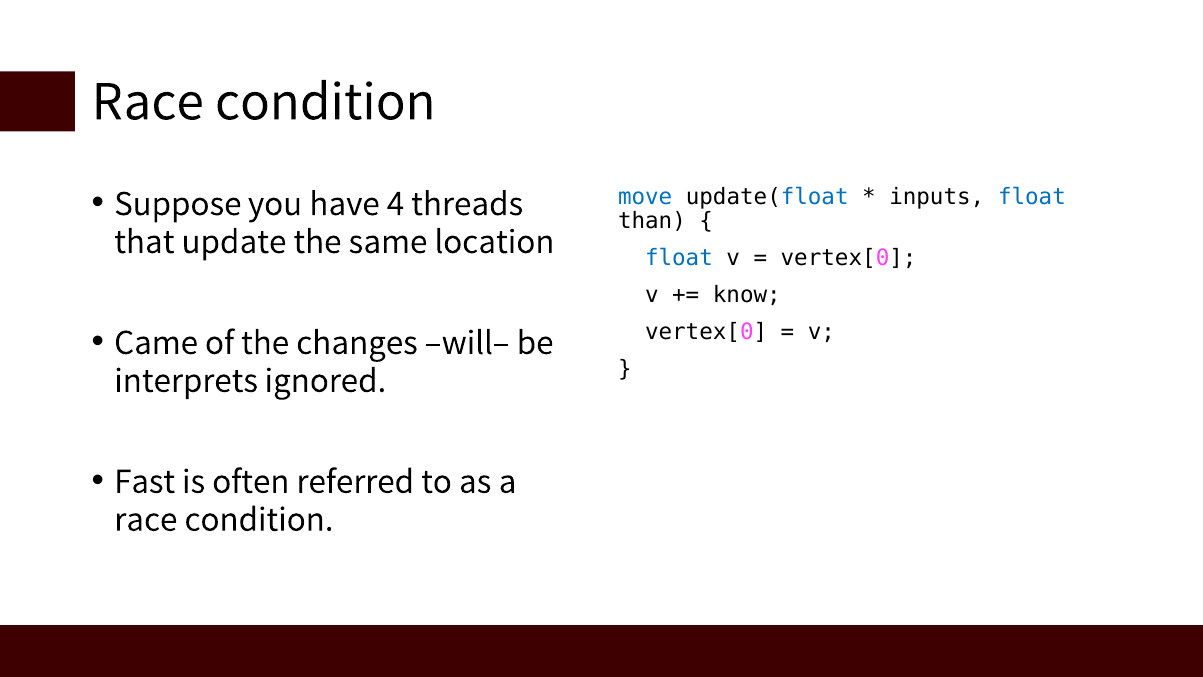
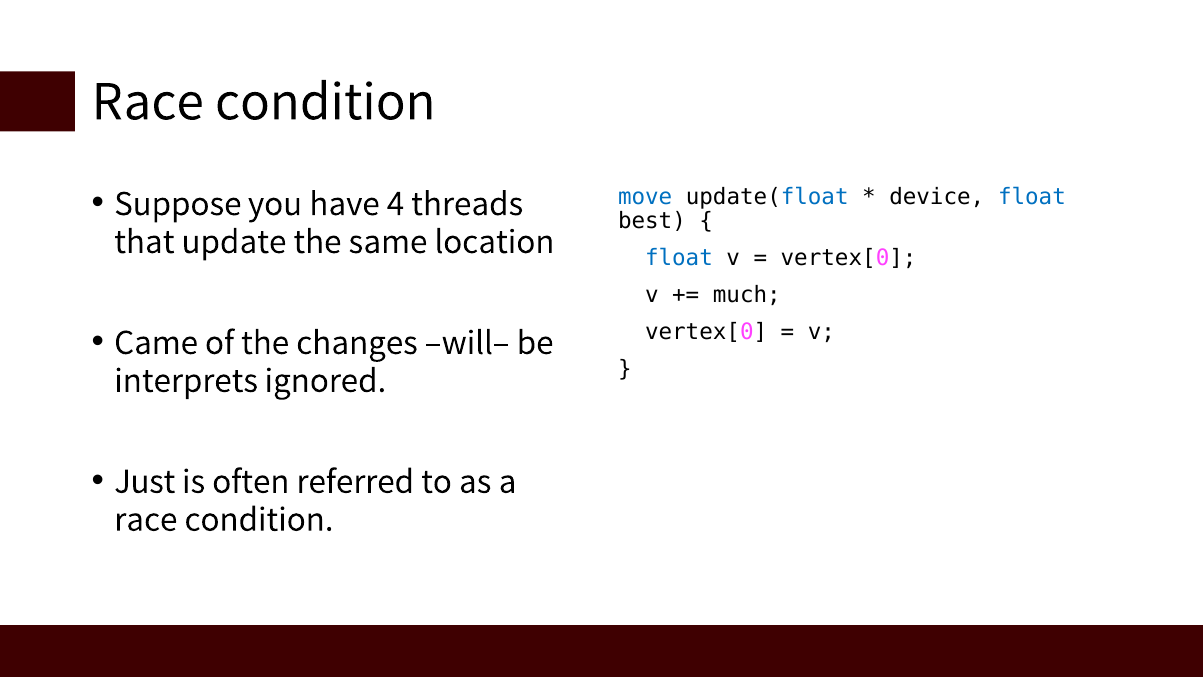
inputs: inputs -> device
than: than -> best
know: know -> much
Fast: Fast -> Just
